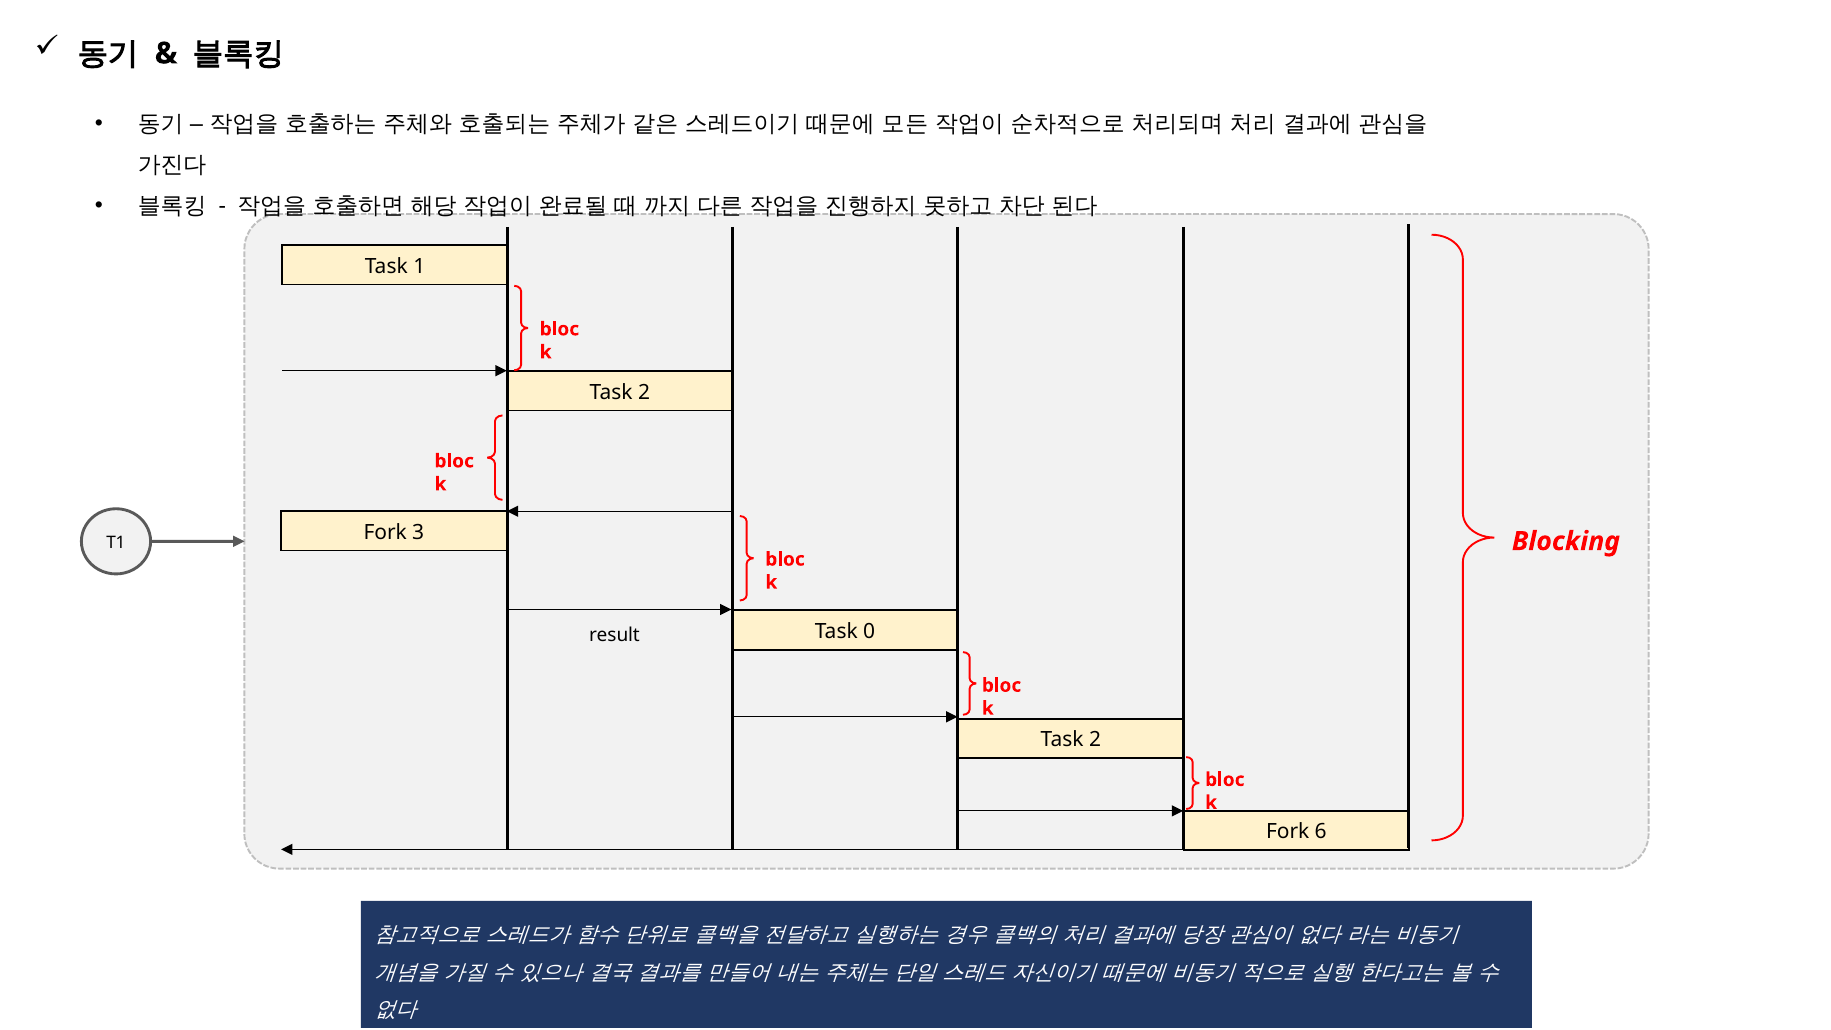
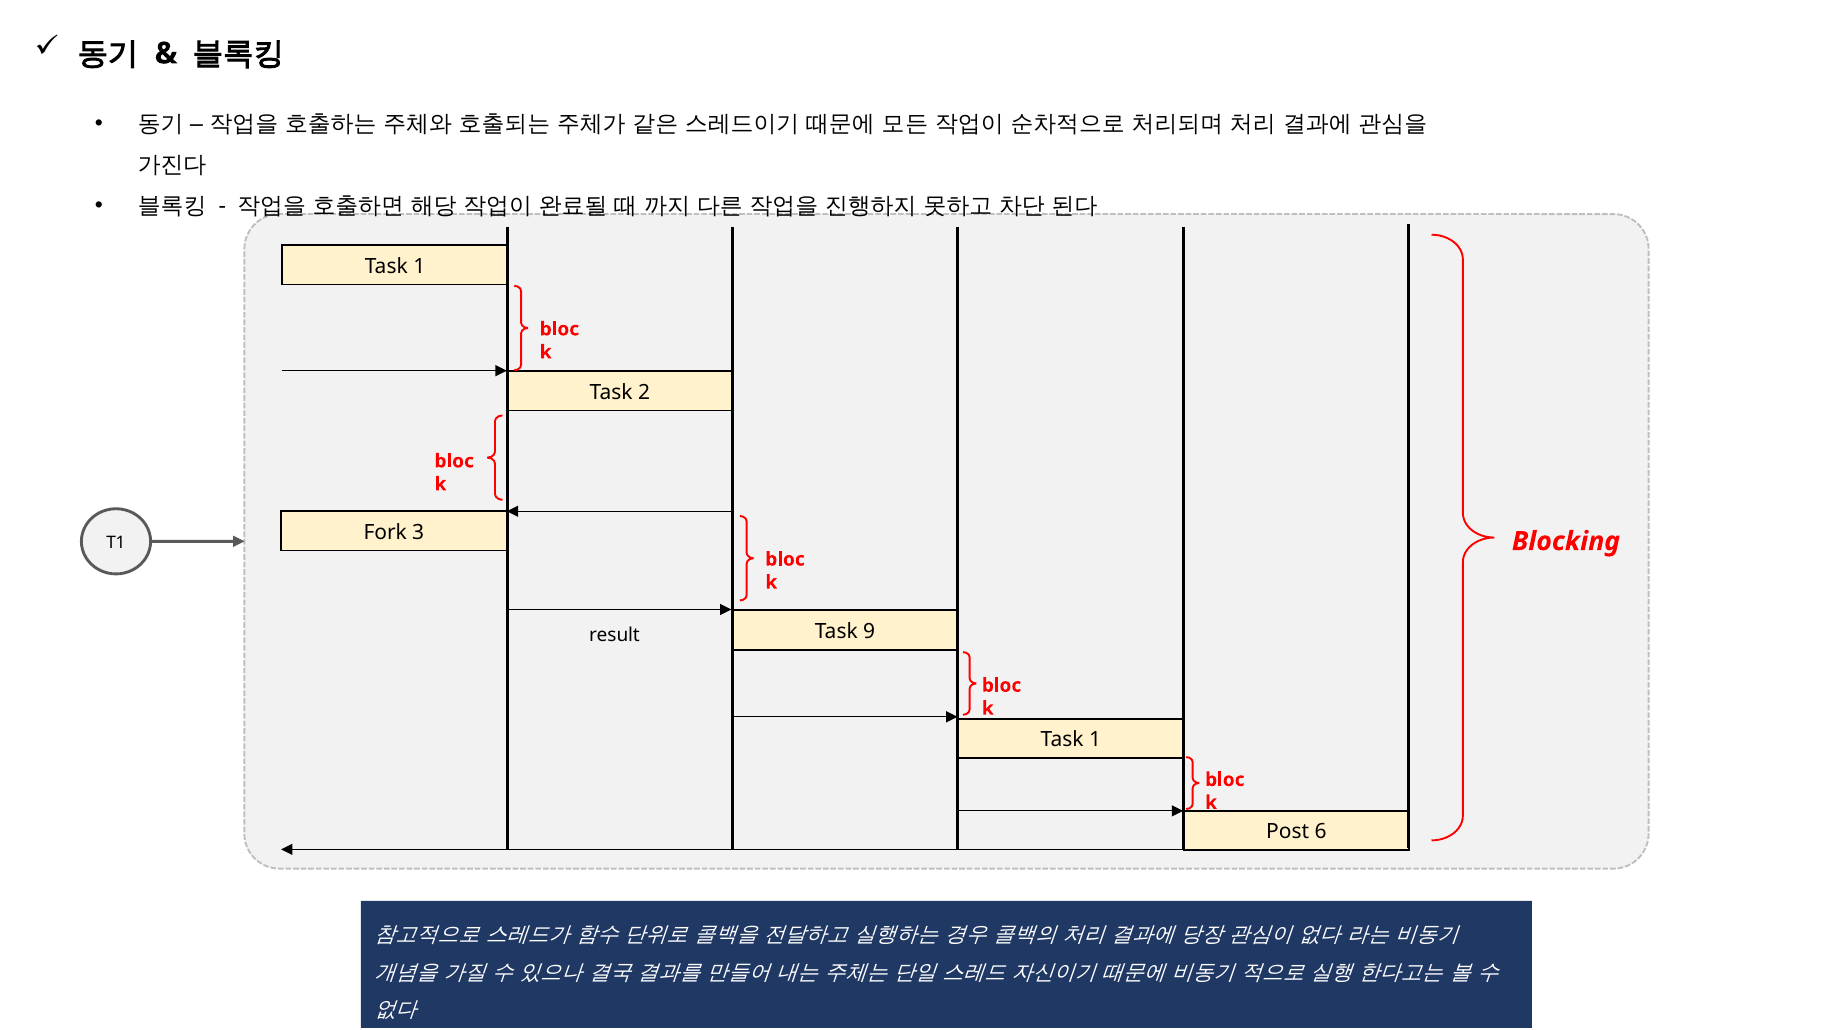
0: 0 -> 9
2 at (1095, 740): 2 -> 1
Fork at (1288, 832): Fork -> Post
